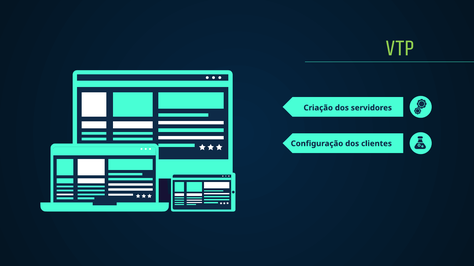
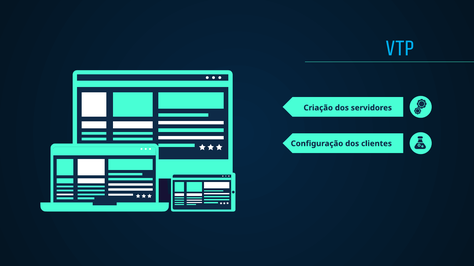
VTP colour: light green -> light blue
